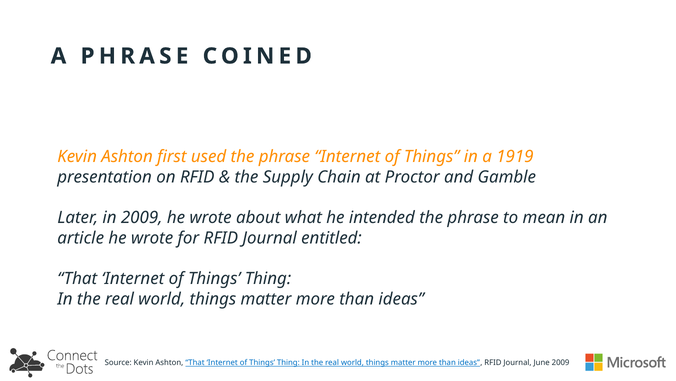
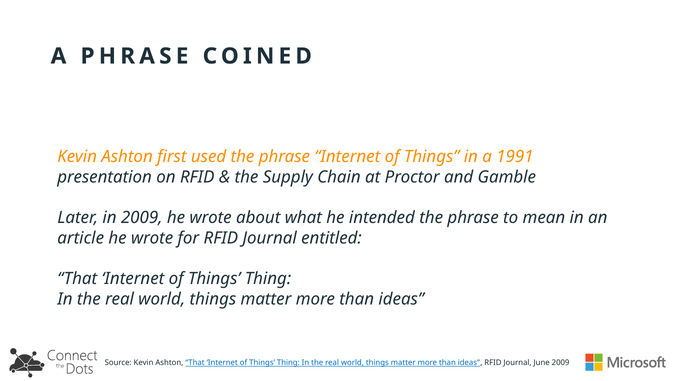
1919: 1919 -> 1991
